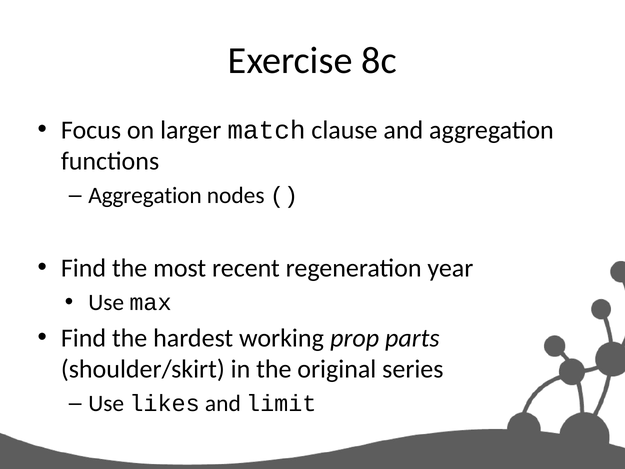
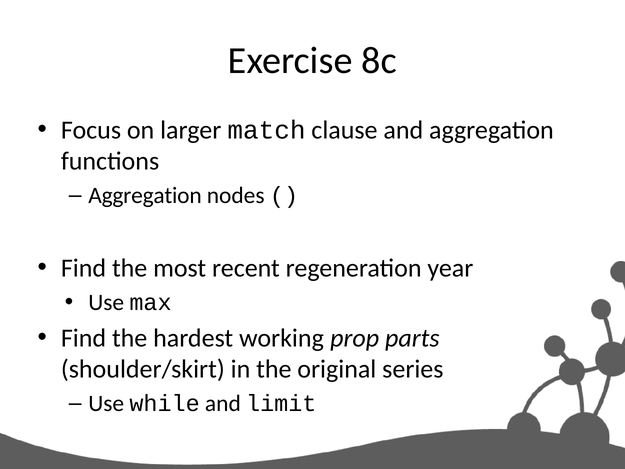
likes: likes -> while
